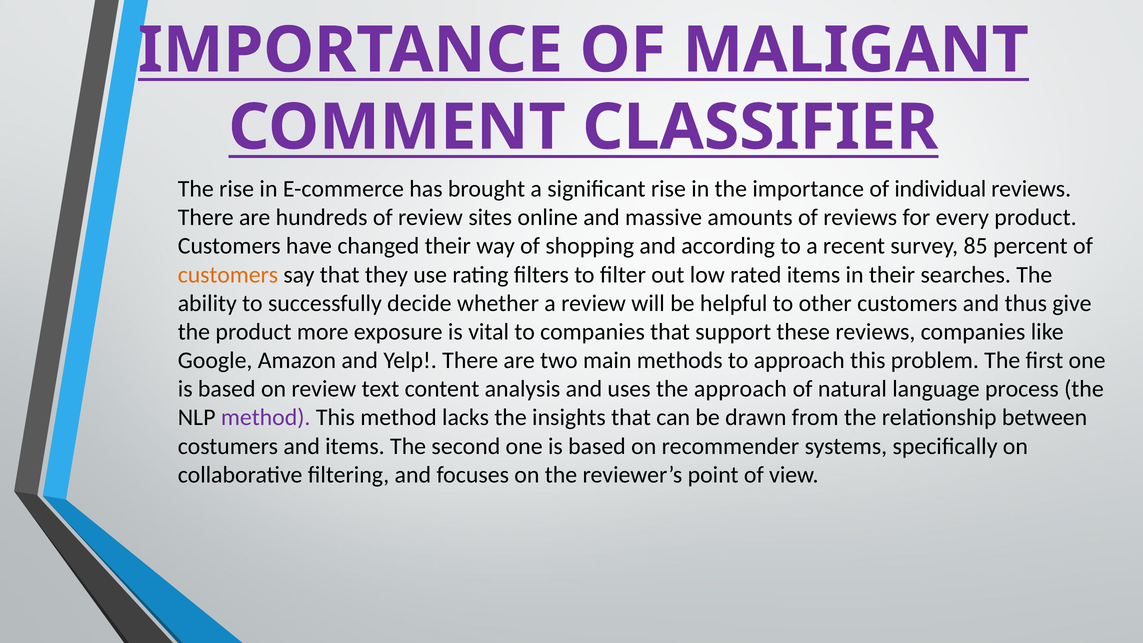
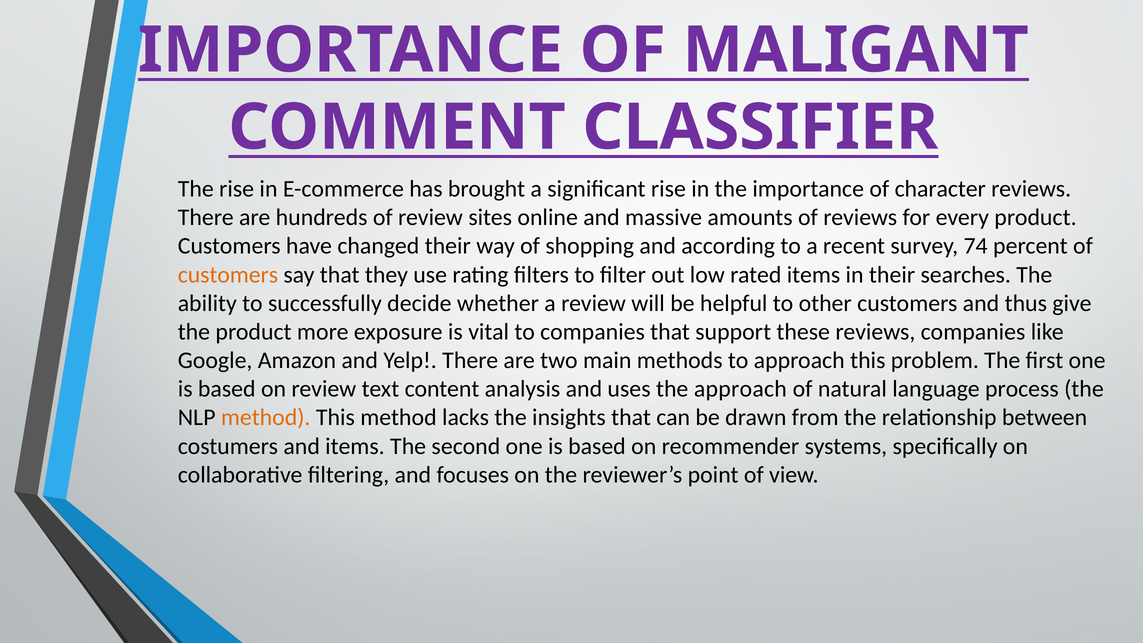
individual: individual -> character
85: 85 -> 74
method at (266, 418) colour: purple -> orange
